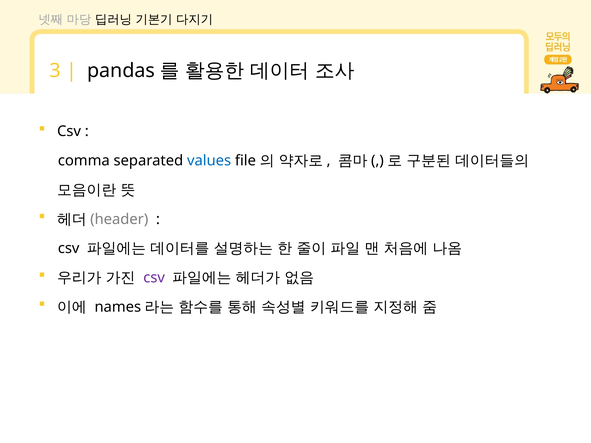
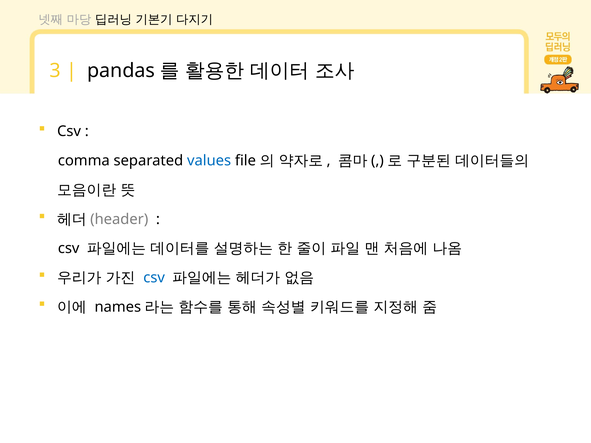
csv at (154, 278) colour: purple -> blue
